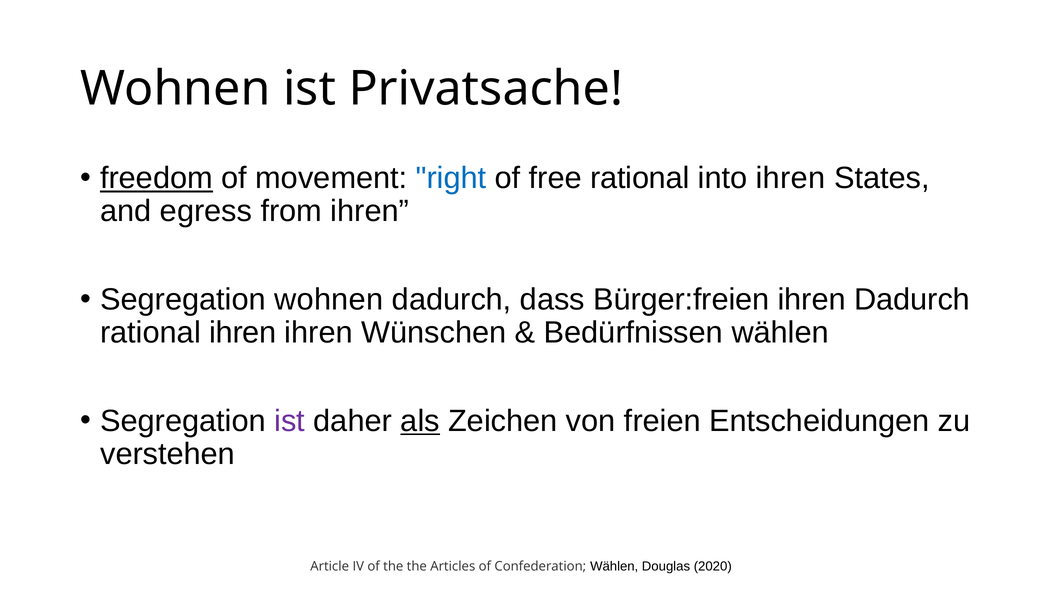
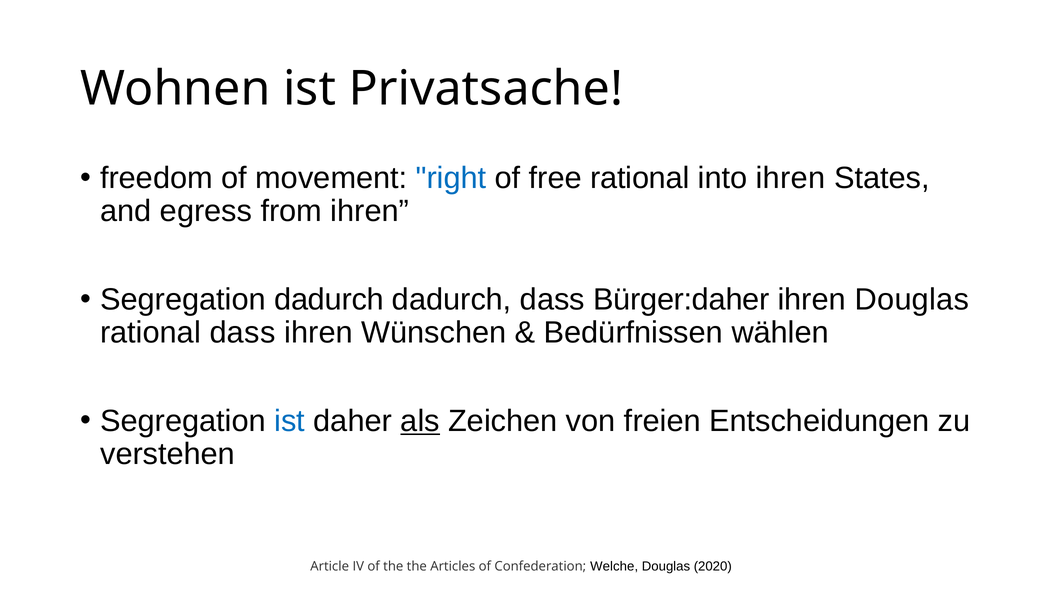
freedom underline: present -> none
Segregation wohnen: wohnen -> dadurch
Bürger:freien: Bürger:freien -> Bürger:daher
ihren Dadurch: Dadurch -> Douglas
rational ihren: ihren -> dass
ist at (290, 421) colour: purple -> blue
Confederation Wählen: Wählen -> Welche
